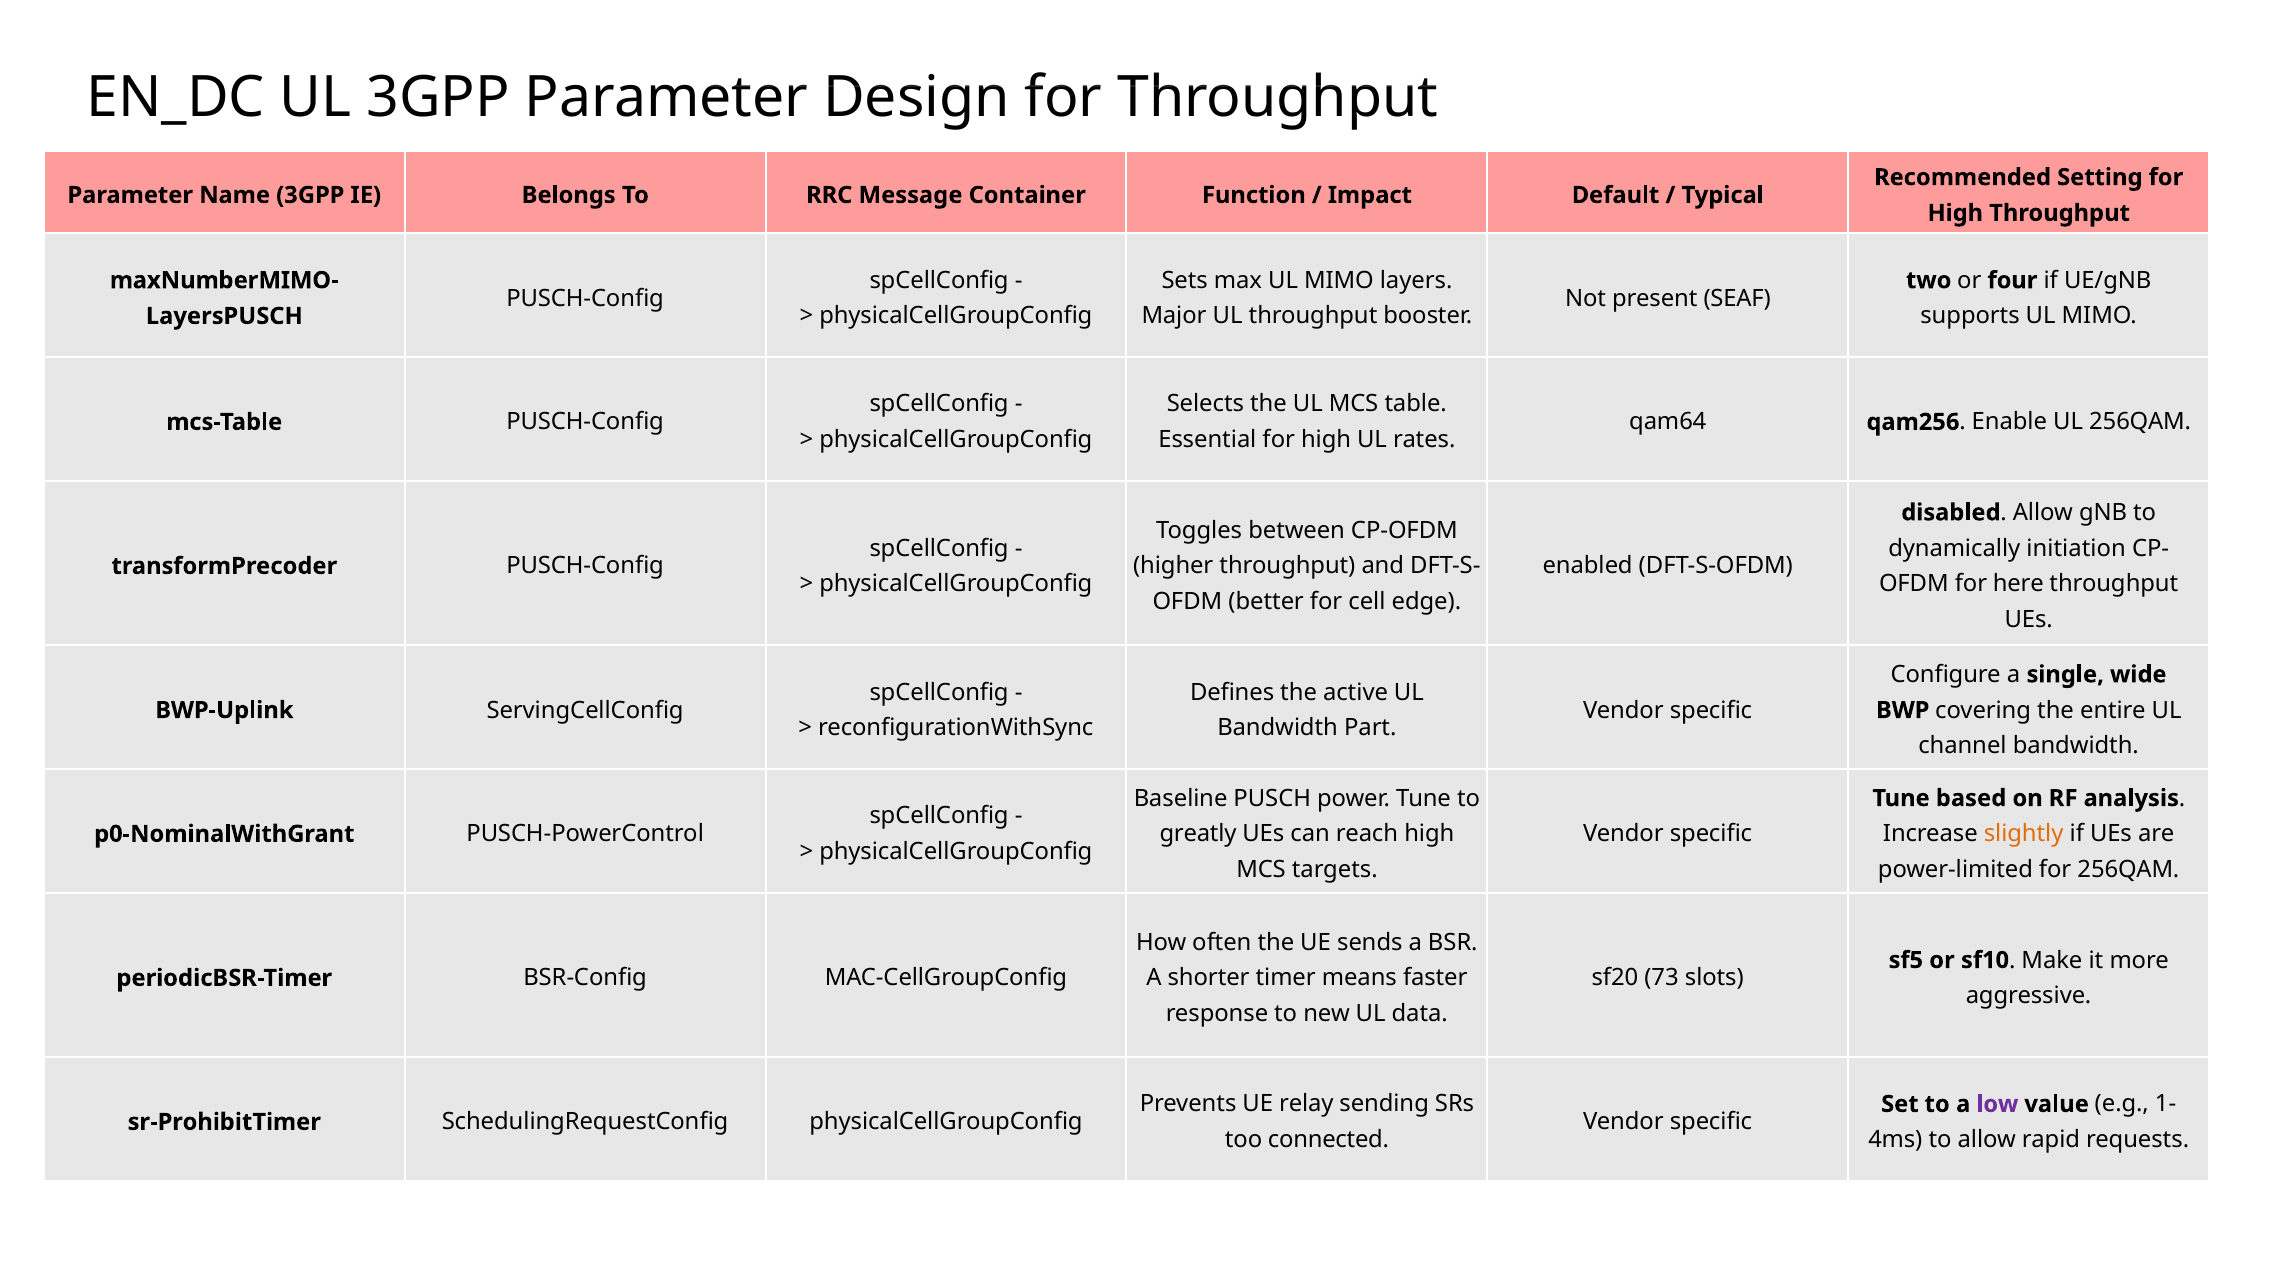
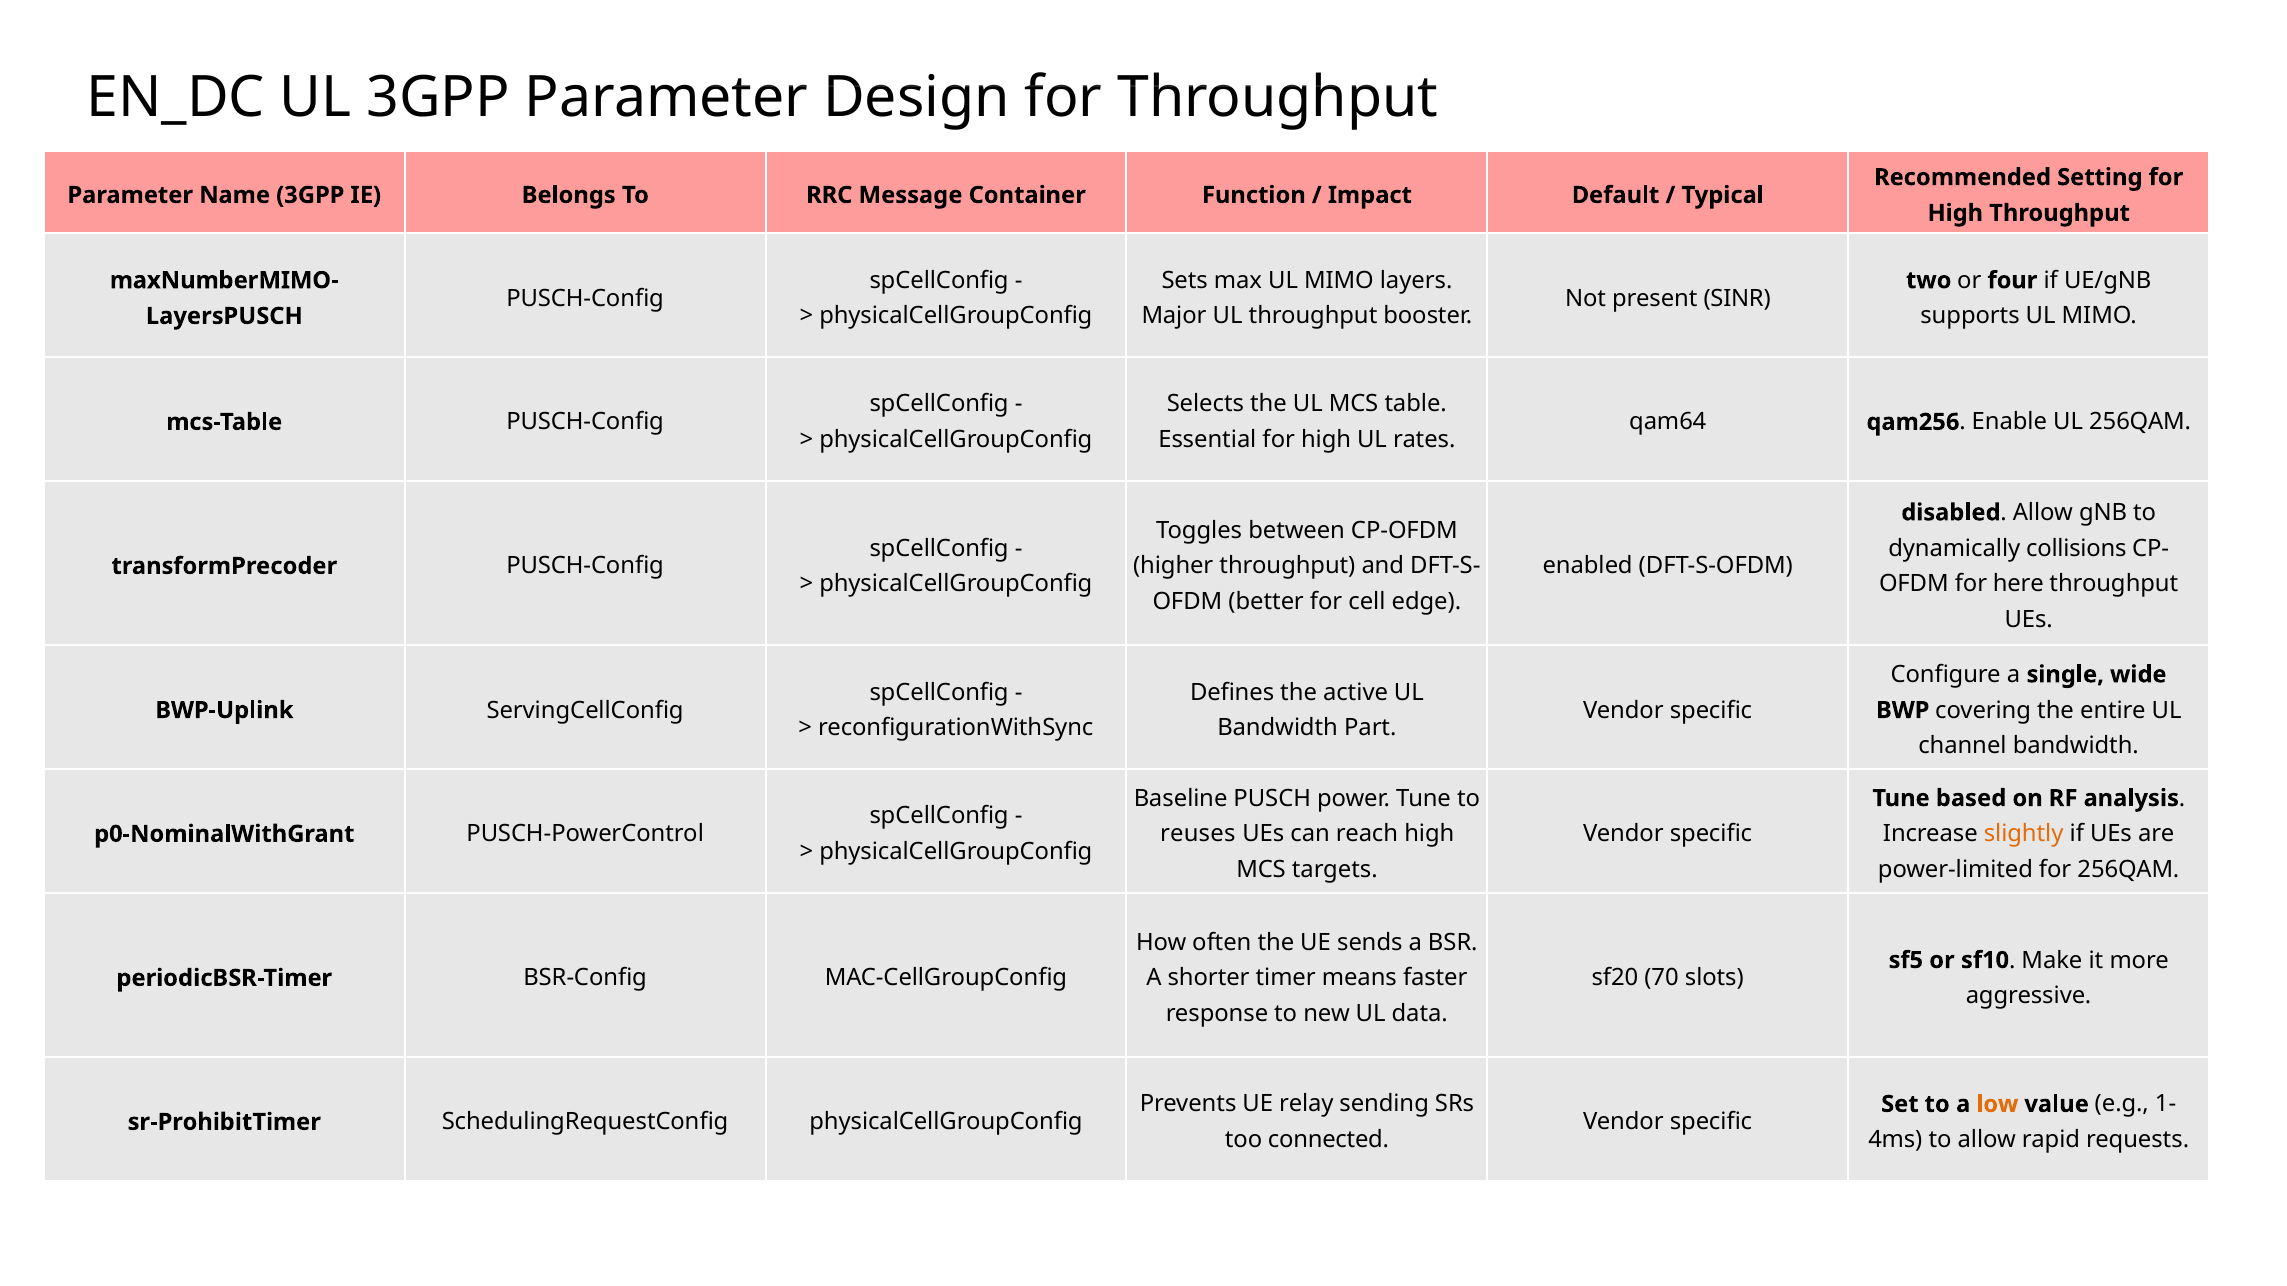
SEAF: SEAF -> SINR
initiation: initiation -> collisions
greatly: greatly -> reuses
73: 73 -> 70
low colour: purple -> orange
